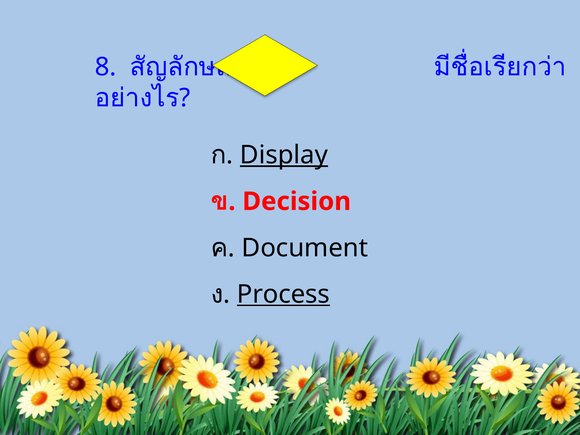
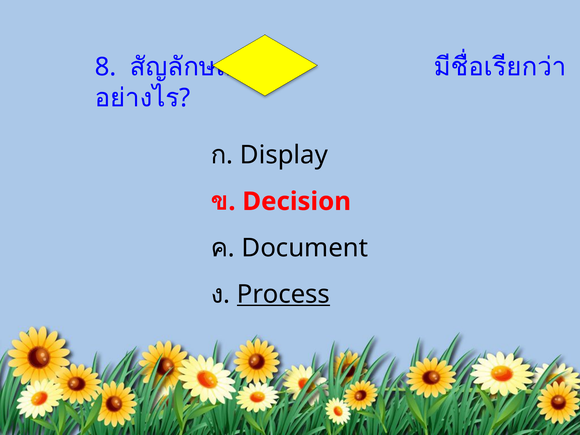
Display underline: present -> none
